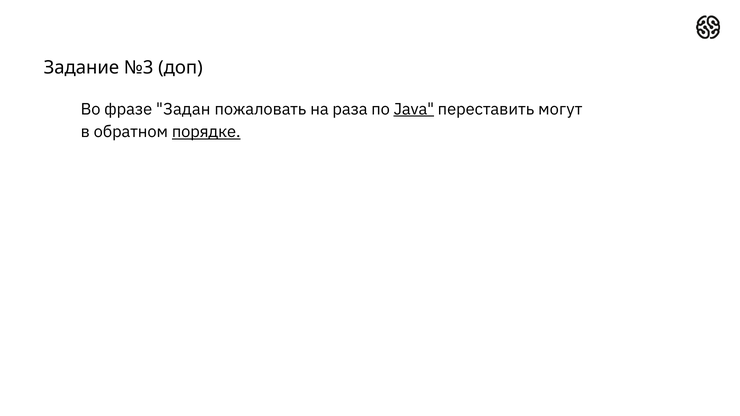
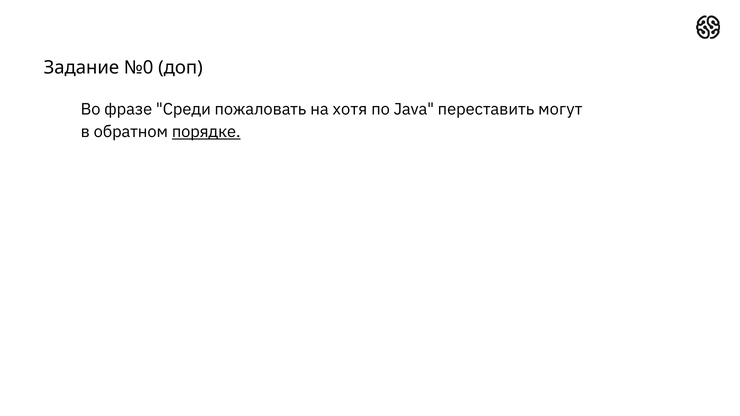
№3: №3 -> №0
Задан: Задан -> Среди
раза: раза -> хотя
Java underline: present -> none
